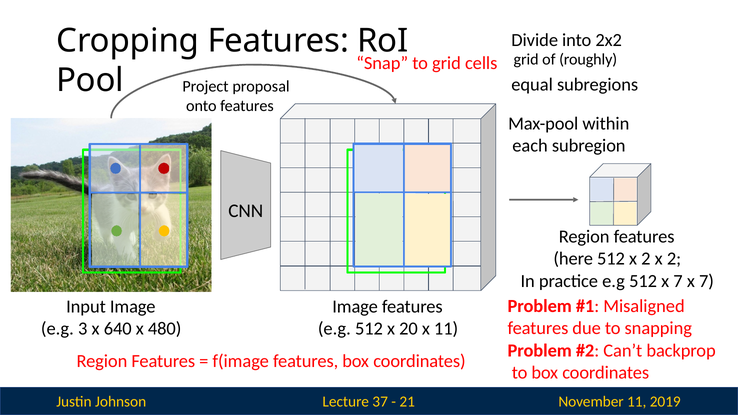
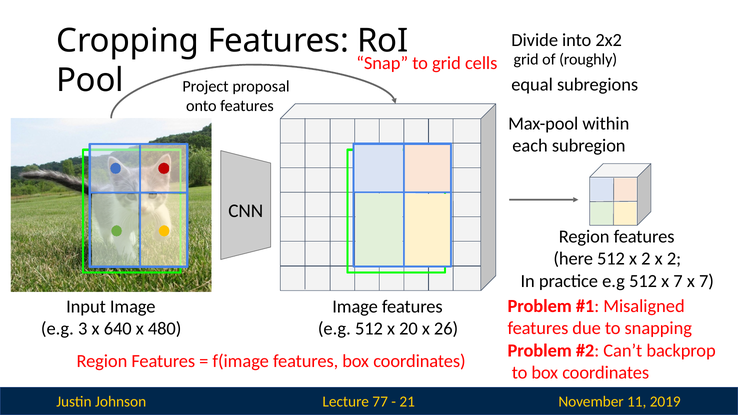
x 11: 11 -> 26
37: 37 -> 77
